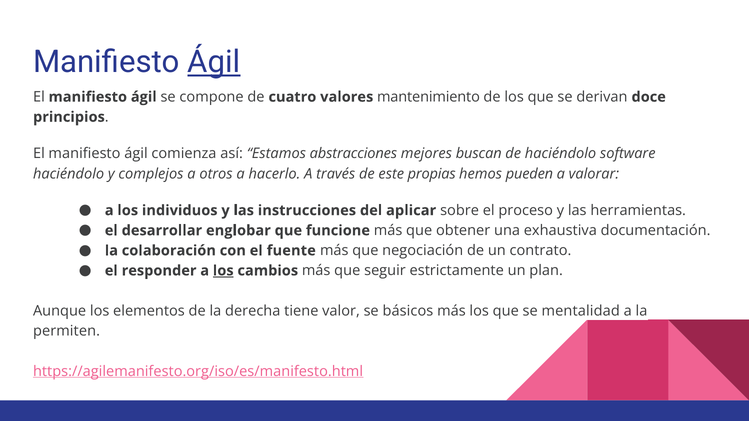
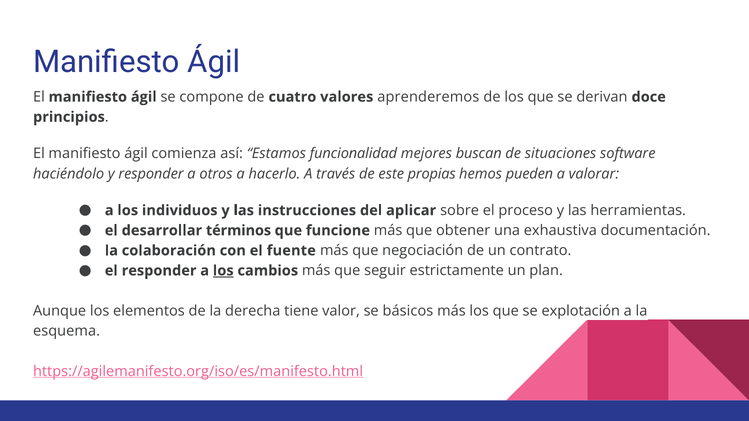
Ágil at (214, 62) underline: present -> none
mantenimiento: mantenimiento -> aprenderemos
abstracciones: abstracciones -> funcionalidad
de haciéndolo: haciéndolo -> situaciones
y complejos: complejos -> responder
englobar: englobar -> términos
mentalidad: mentalidad -> explotación
permiten: permiten -> esquema
